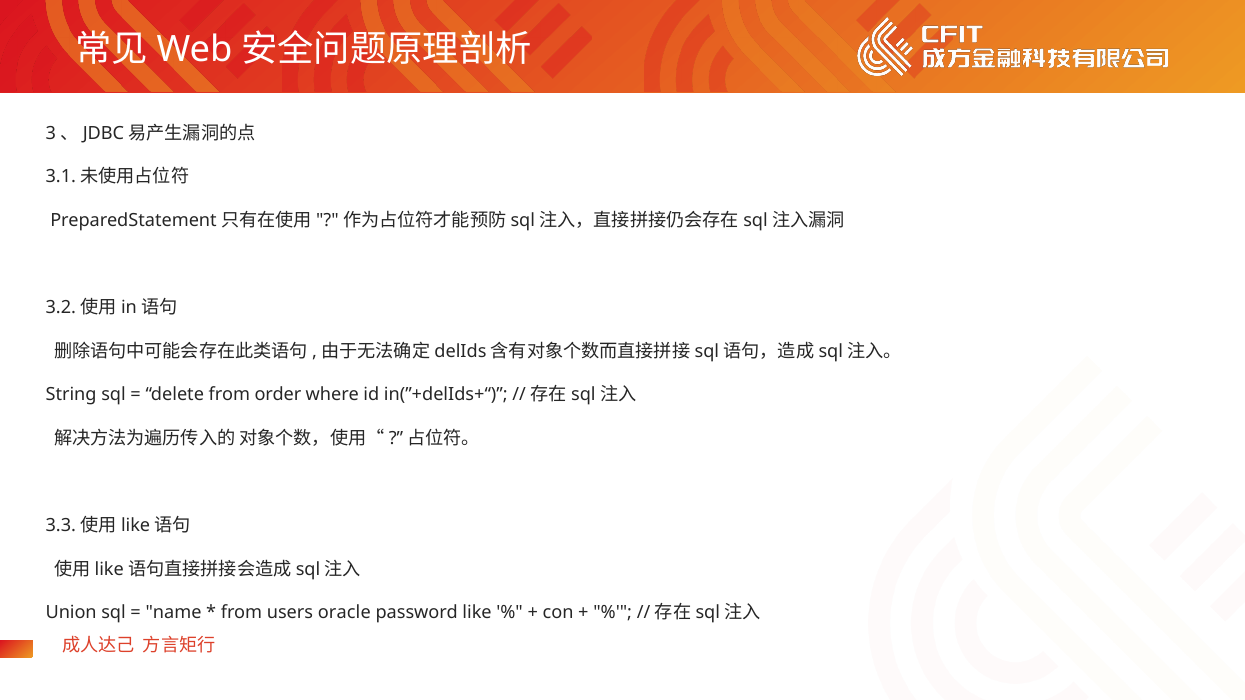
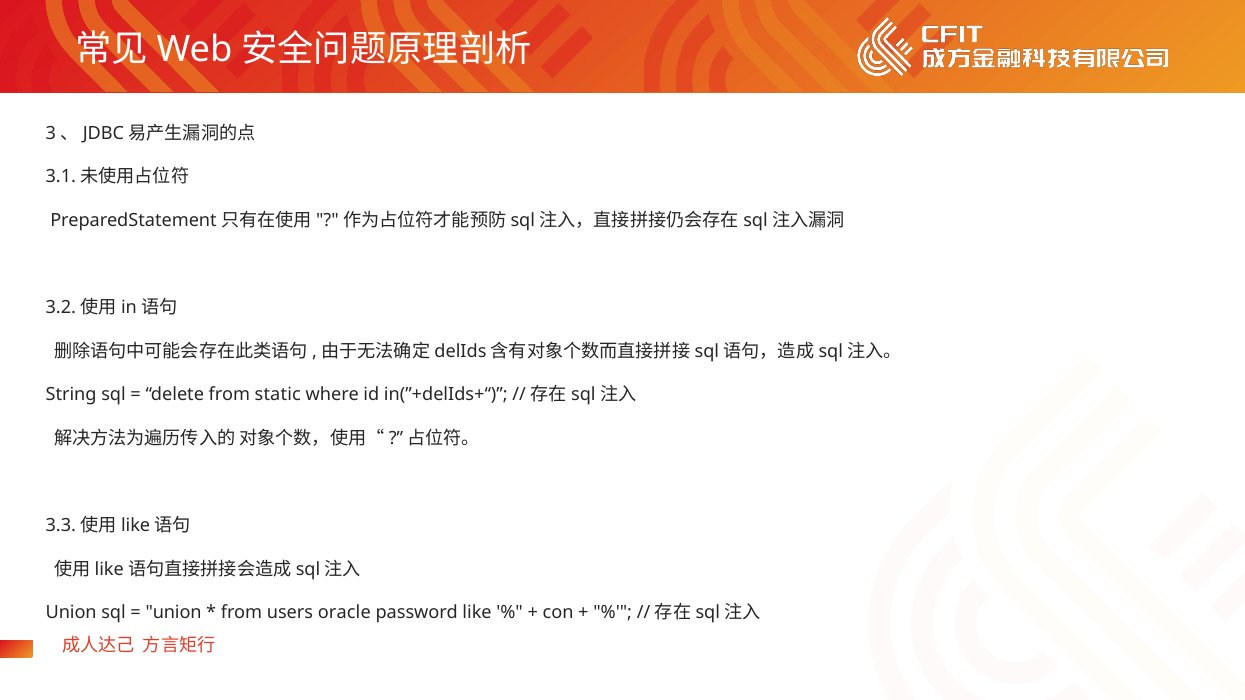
order: order -> static
name at (174, 613): name -> union
